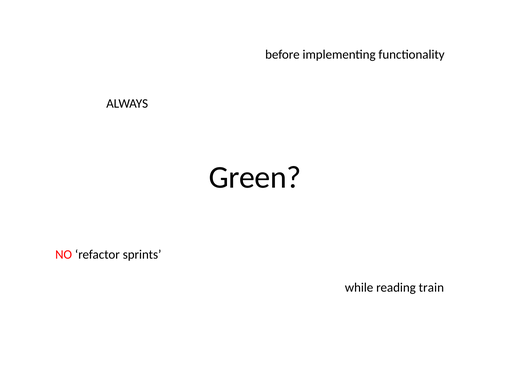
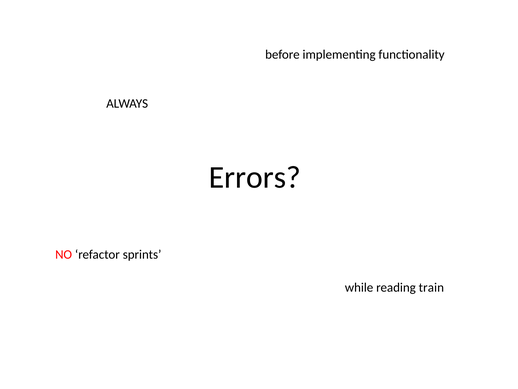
Green: Green -> Errors
